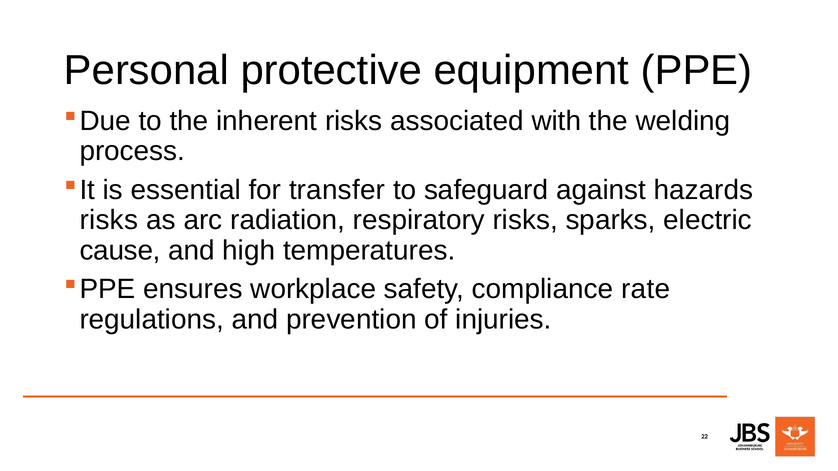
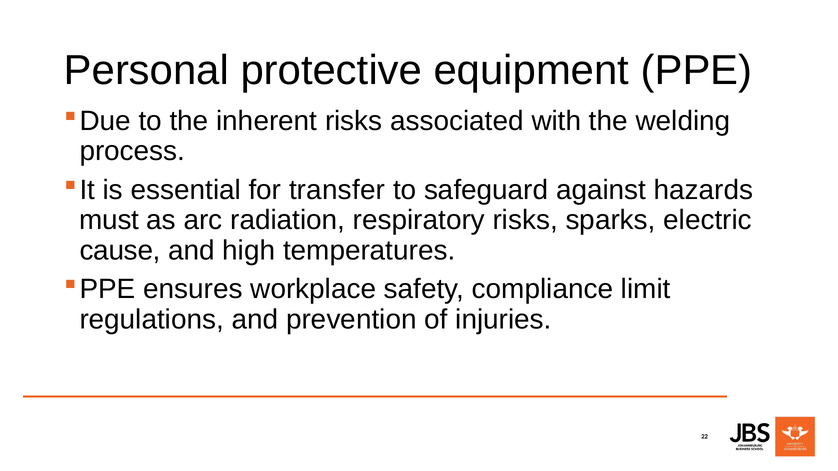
risks at (109, 220): risks -> must
rate: rate -> limit
